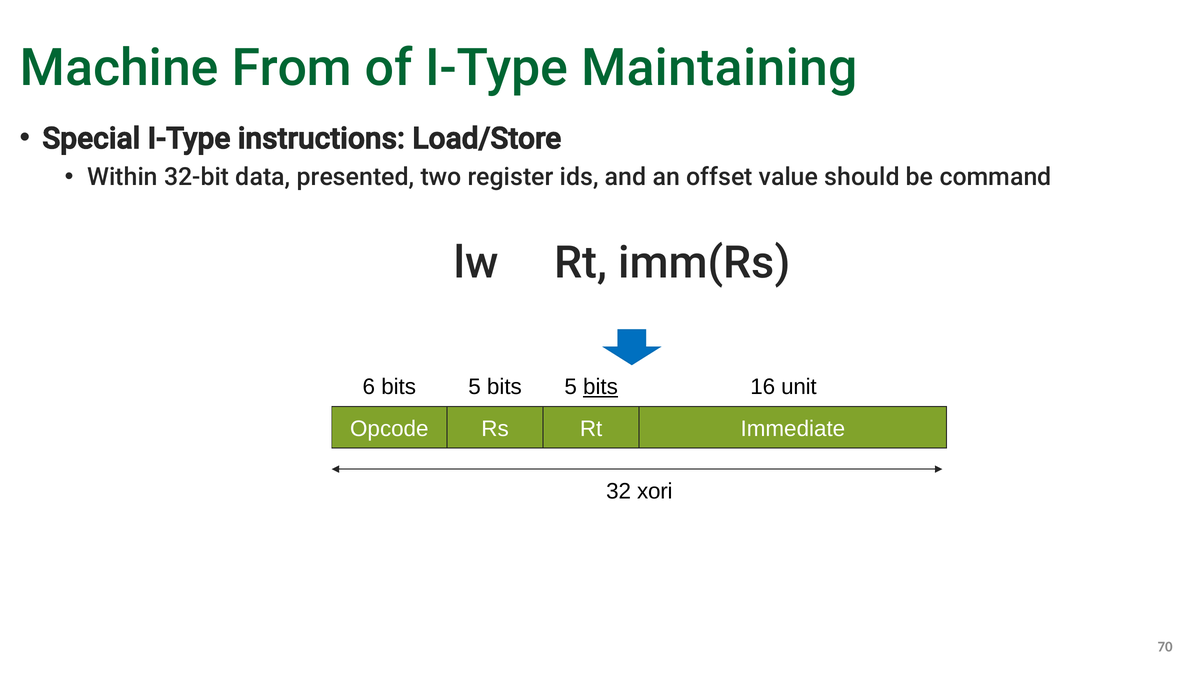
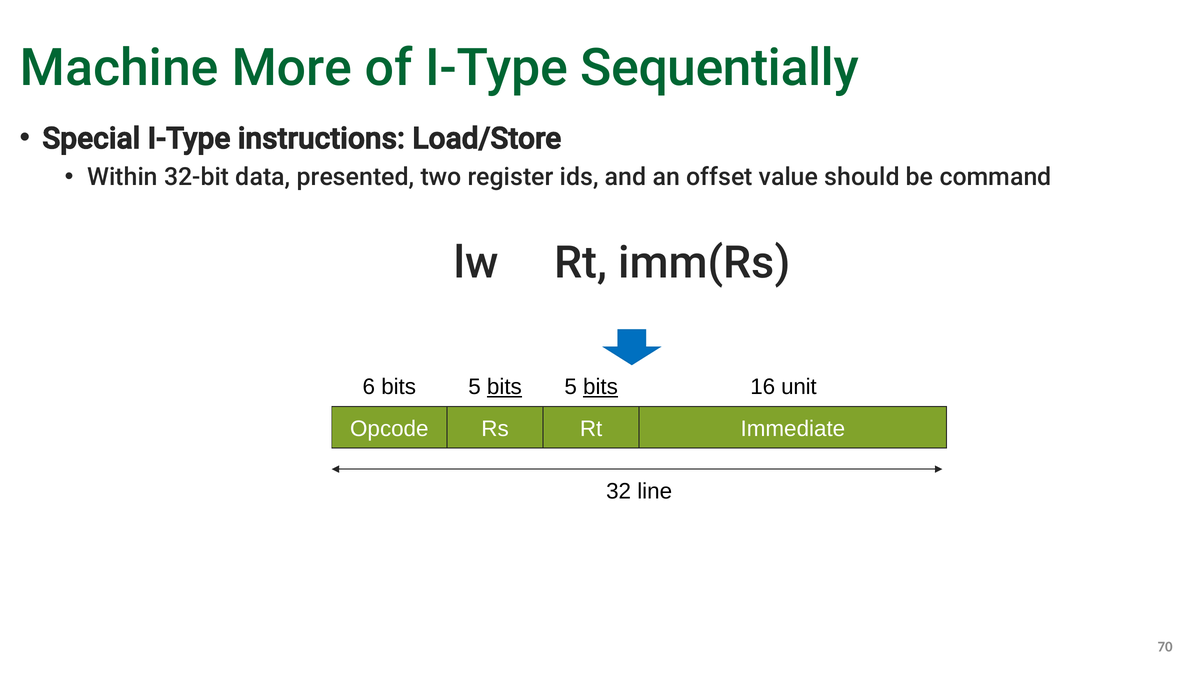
From: From -> More
Maintaining: Maintaining -> Sequentially
bits at (504, 387) underline: none -> present
xori: xori -> line
